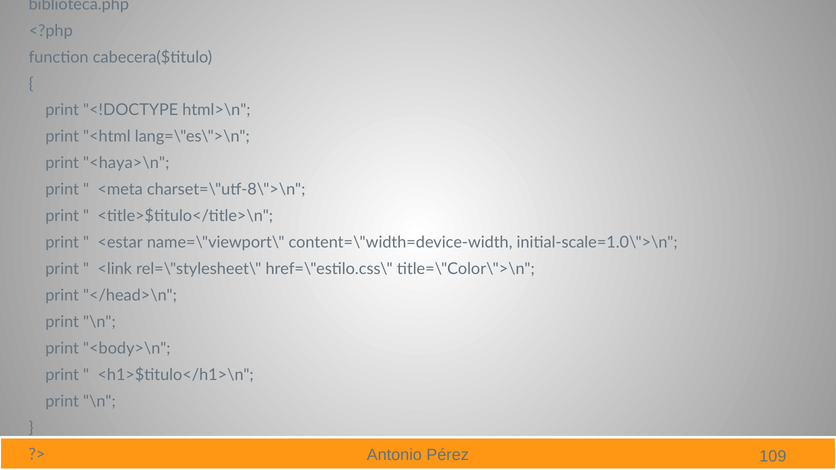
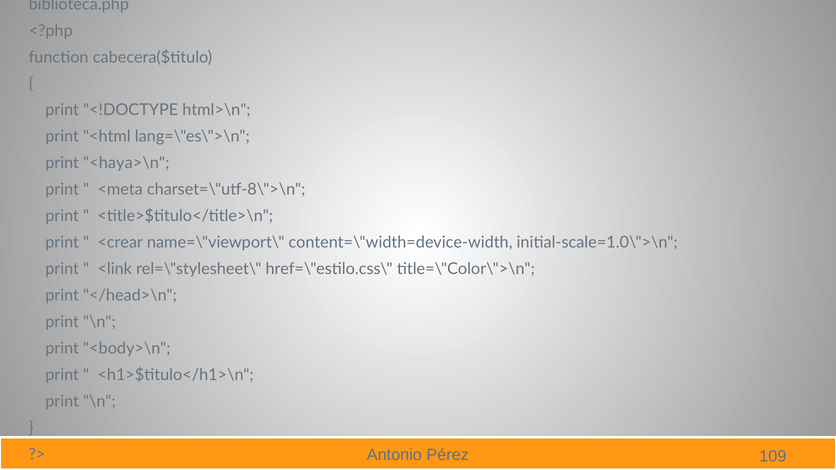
<estar: <estar -> <crear
